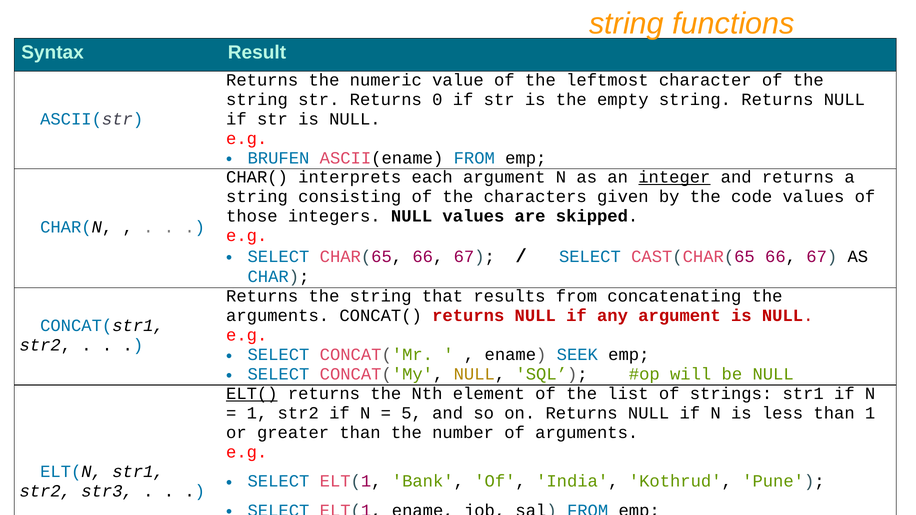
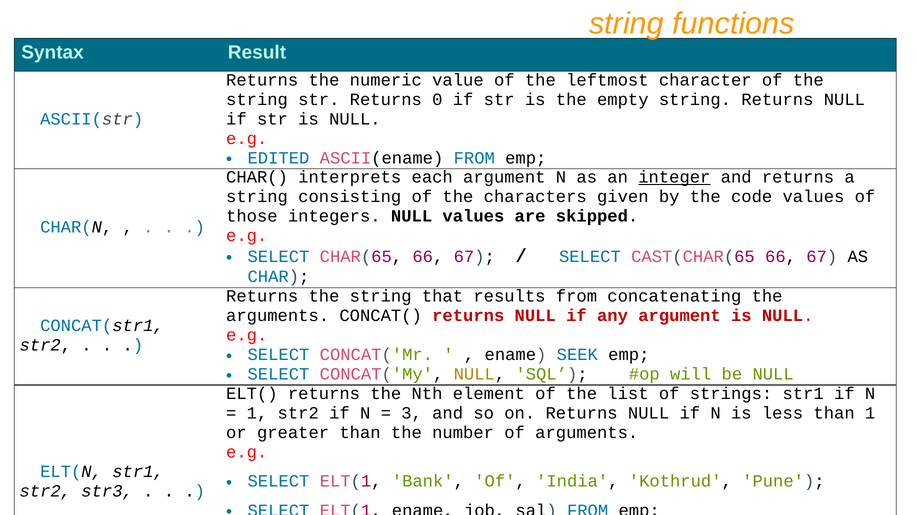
BRUFEN: BRUFEN -> EDITED
ELT( underline: present -> none
5: 5 -> 3
